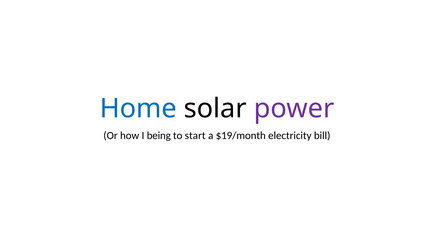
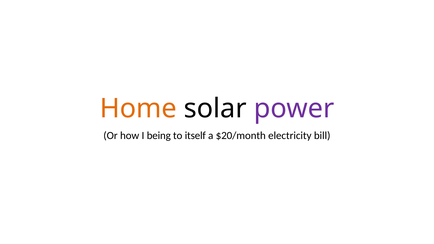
Home colour: blue -> orange
start: start -> itself
$19/month: $19/month -> $20/month
